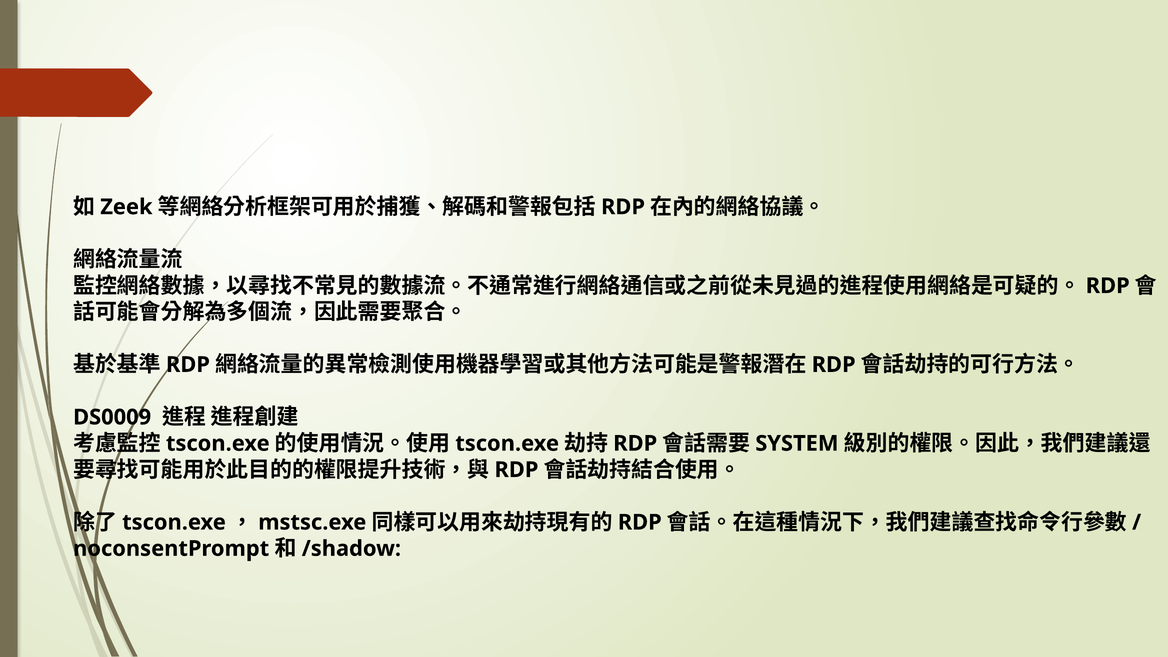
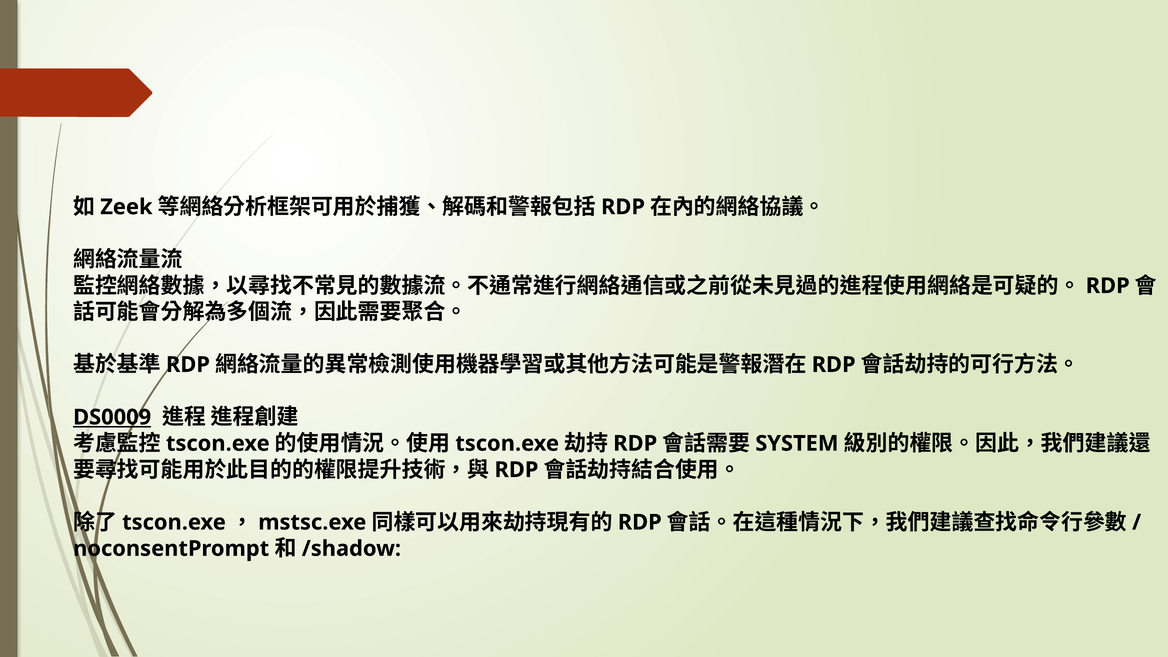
DS0009 underline: none -> present
